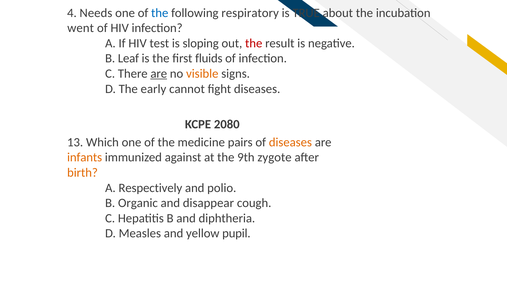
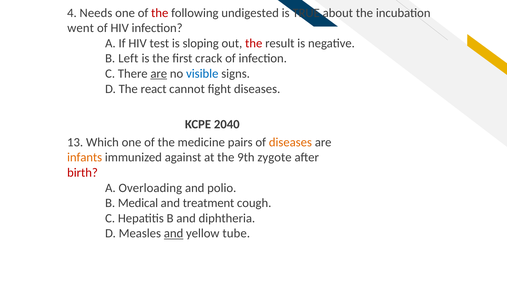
the at (160, 13) colour: blue -> red
respiratory: respiratory -> undigested
Leaf: Leaf -> Left
fluids: fluids -> crack
visible colour: orange -> blue
early: early -> react
2080: 2080 -> 2040
birth colour: orange -> red
Respectively: Respectively -> Overloading
Organic: Organic -> Medical
disappear: disappear -> treatment
and at (174, 234) underline: none -> present
pupil: pupil -> tube
